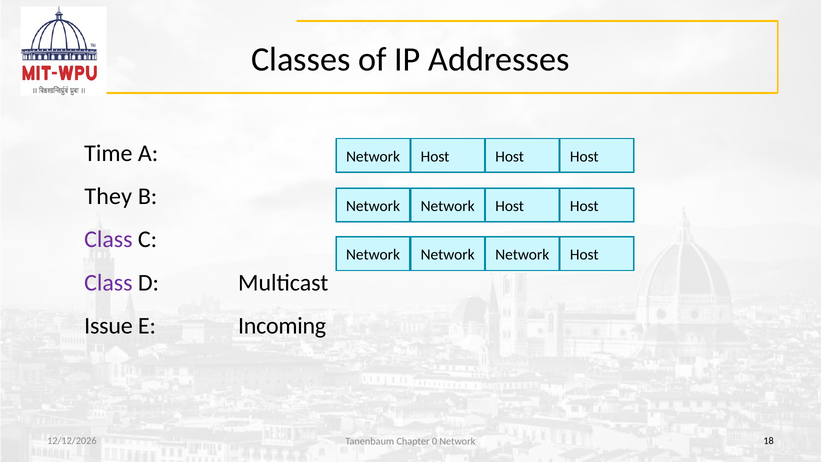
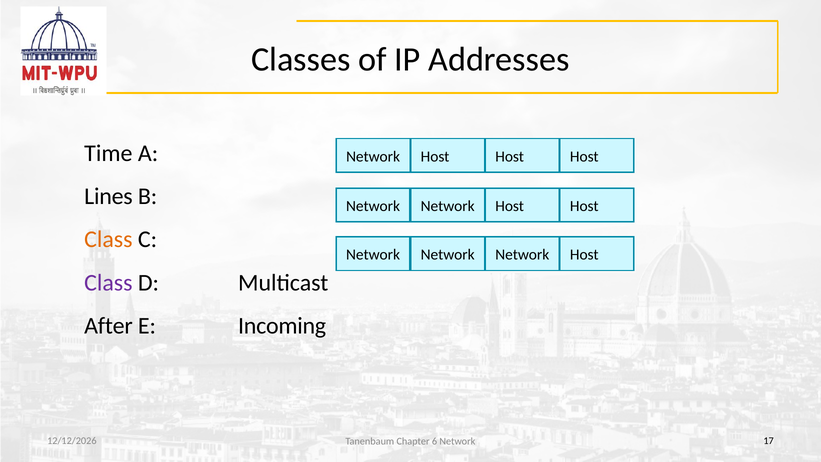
They: They -> Lines
Class at (108, 239) colour: purple -> orange
Issue: Issue -> After
0: 0 -> 6
18: 18 -> 17
